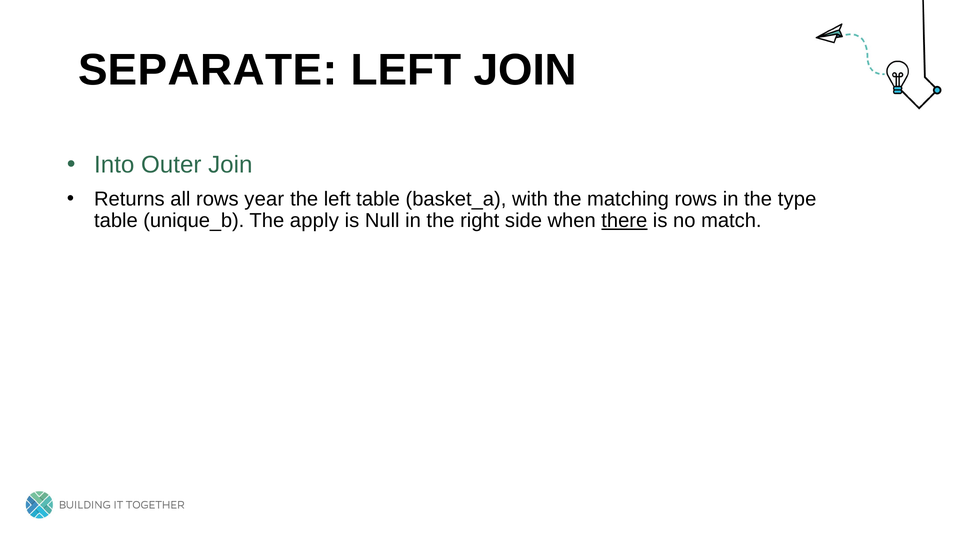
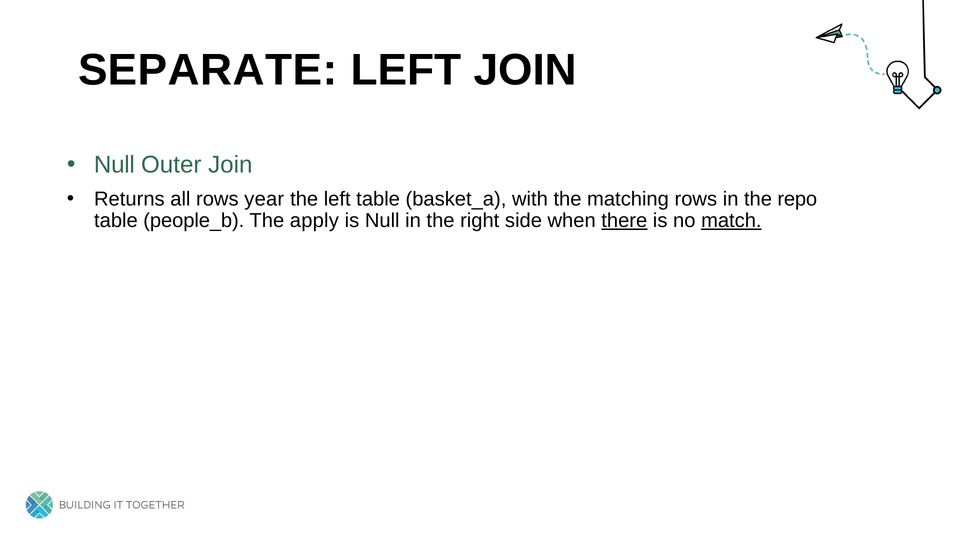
Into at (114, 165): Into -> Null
type: type -> repo
unique_b: unique_b -> people_b
match underline: none -> present
